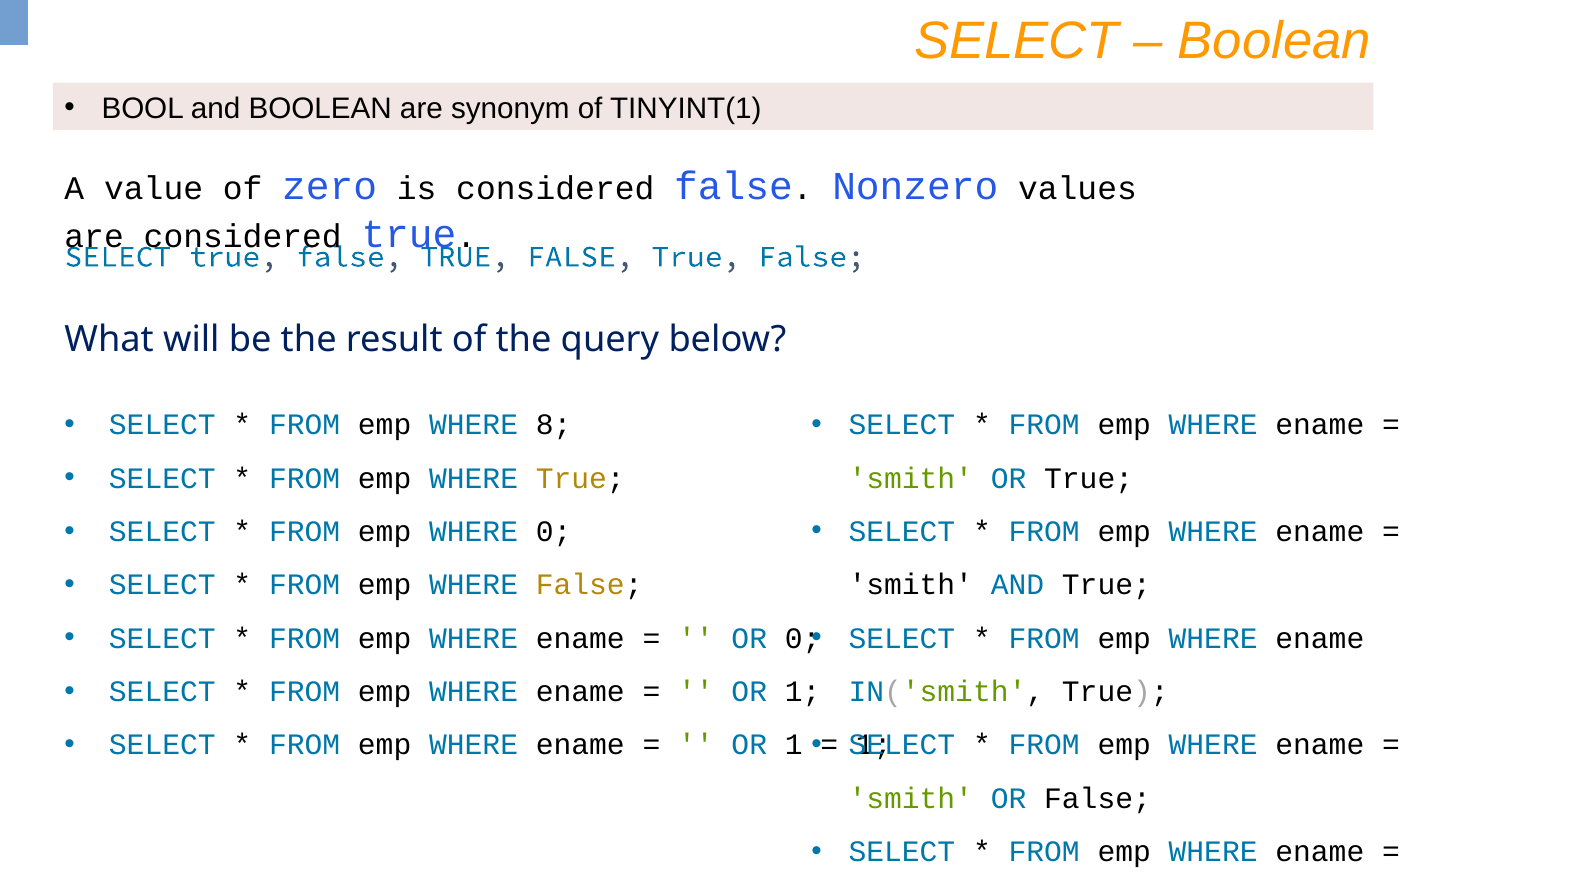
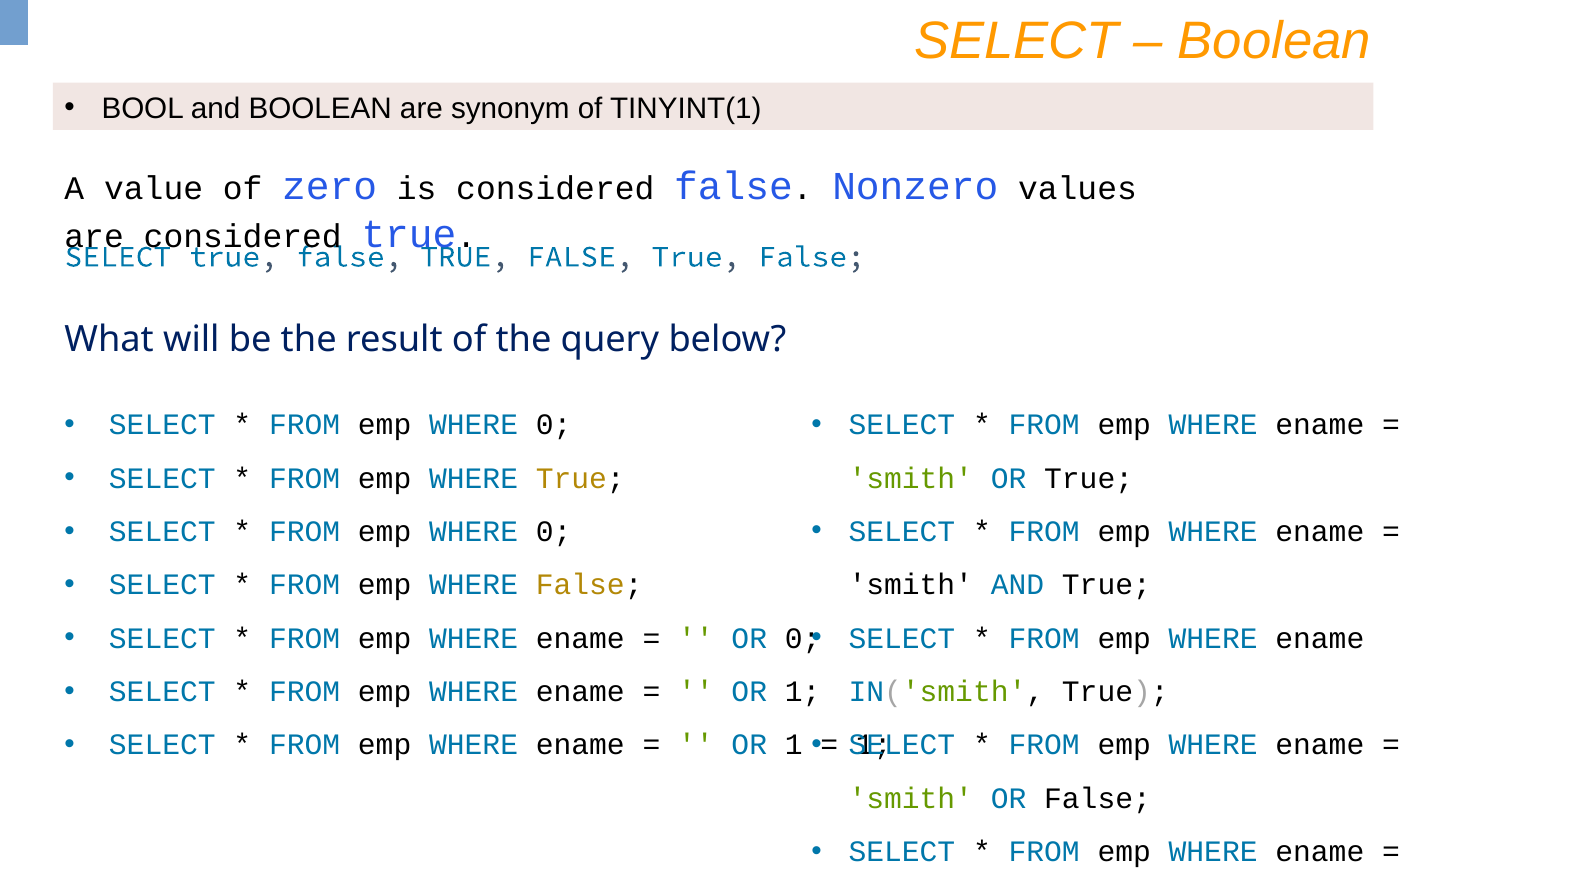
8 at (554, 425): 8 -> 0
